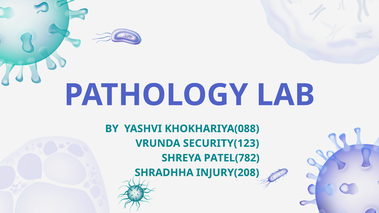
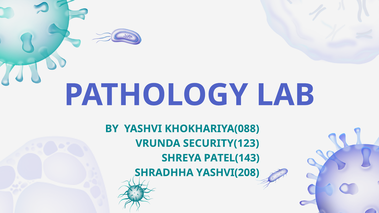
PATEL(782: PATEL(782 -> PATEL(143
INJURY(208: INJURY(208 -> YASHVI(208
